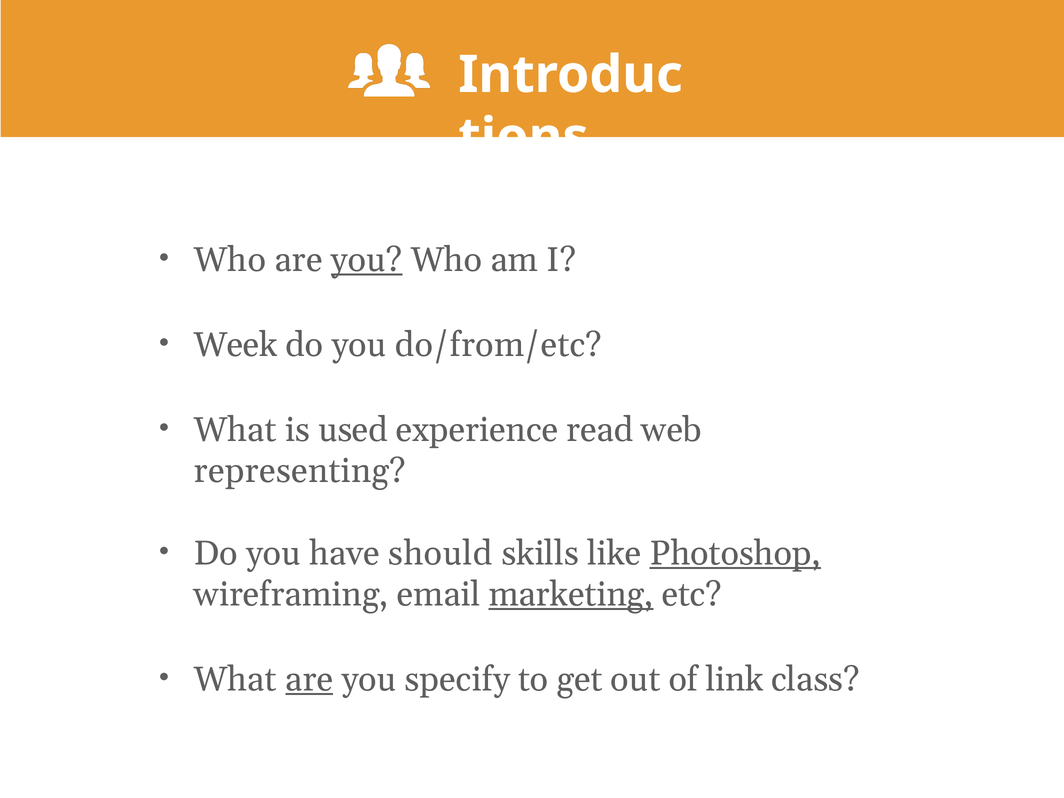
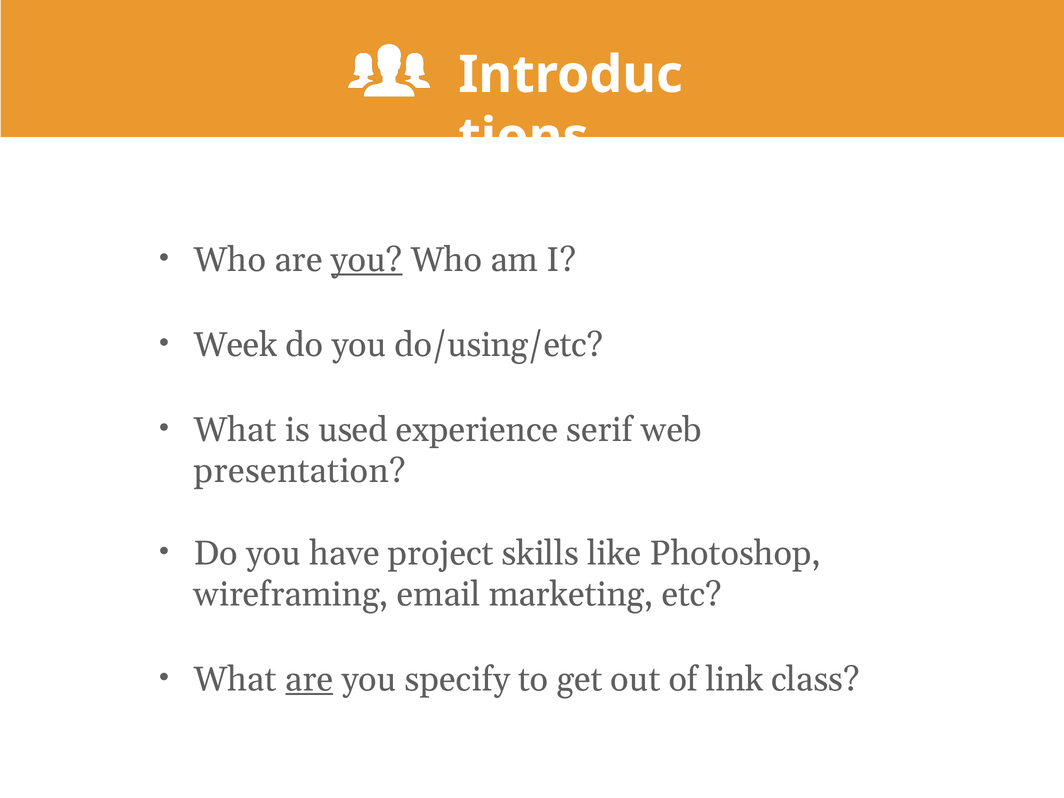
do/from/etc: do/from/etc -> do/using/etc
read: read -> serif
representing: representing -> presentation
should: should -> project
Photoshop underline: present -> none
marketing underline: present -> none
